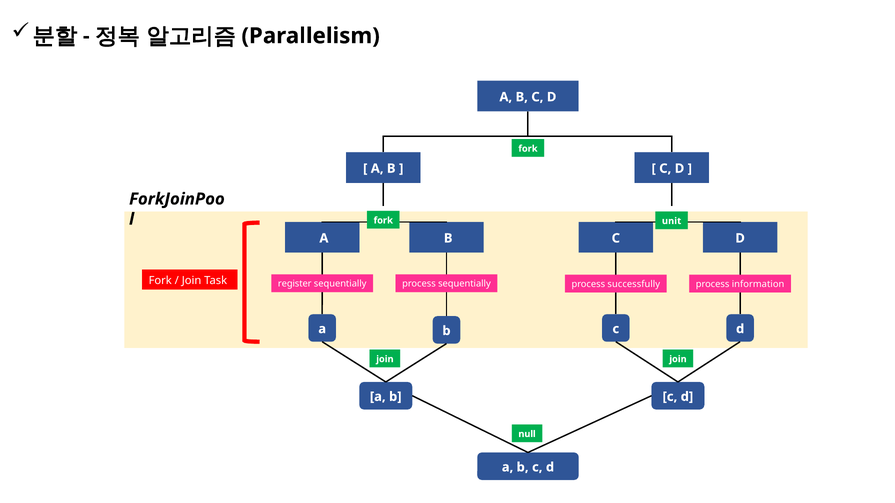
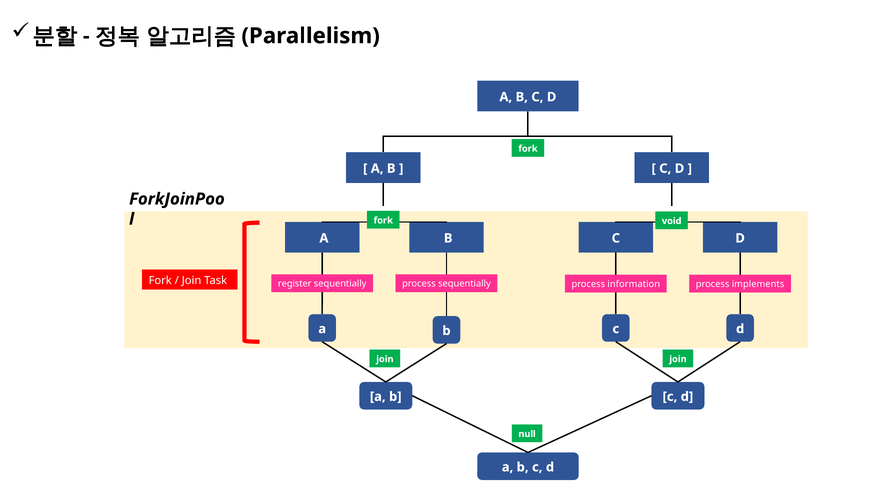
unit: unit -> void
successfully: successfully -> information
information: information -> implements
